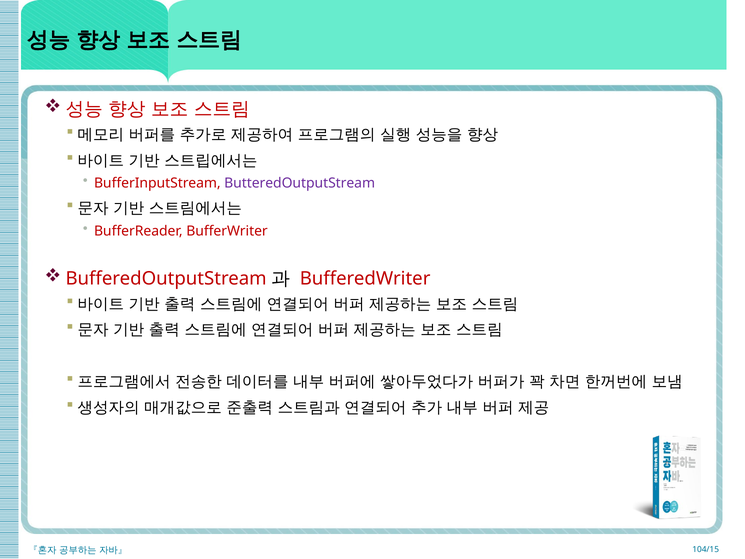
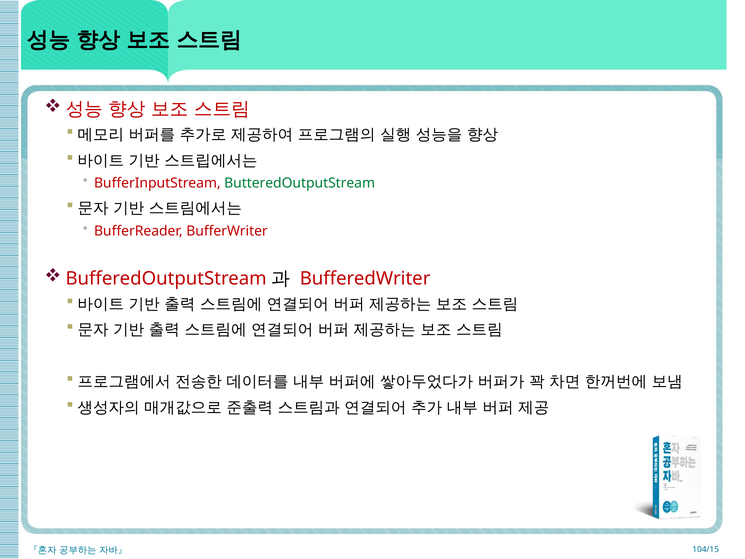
ButteredOutputStream colour: purple -> green
